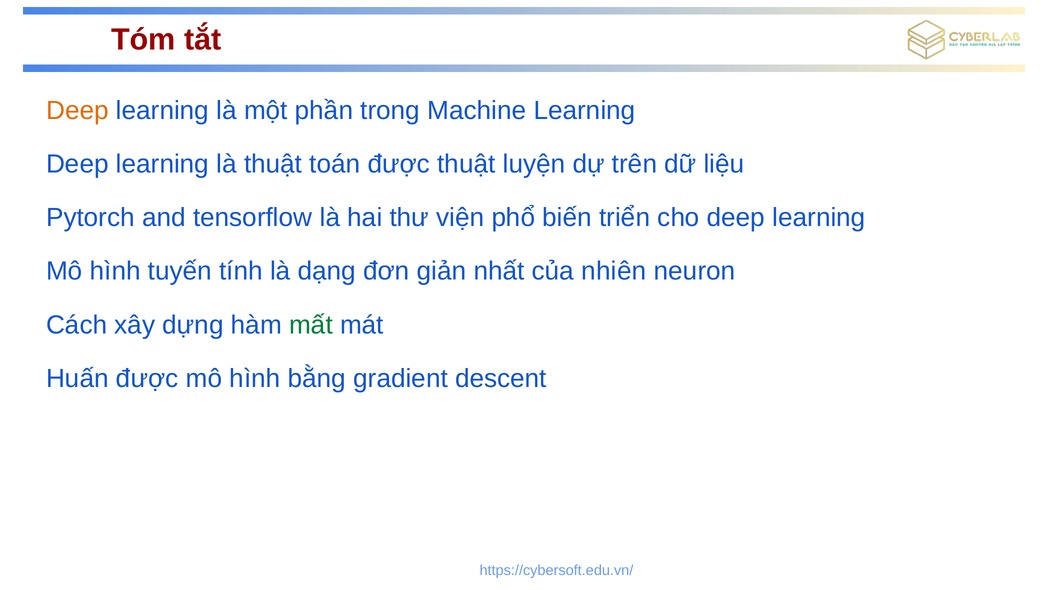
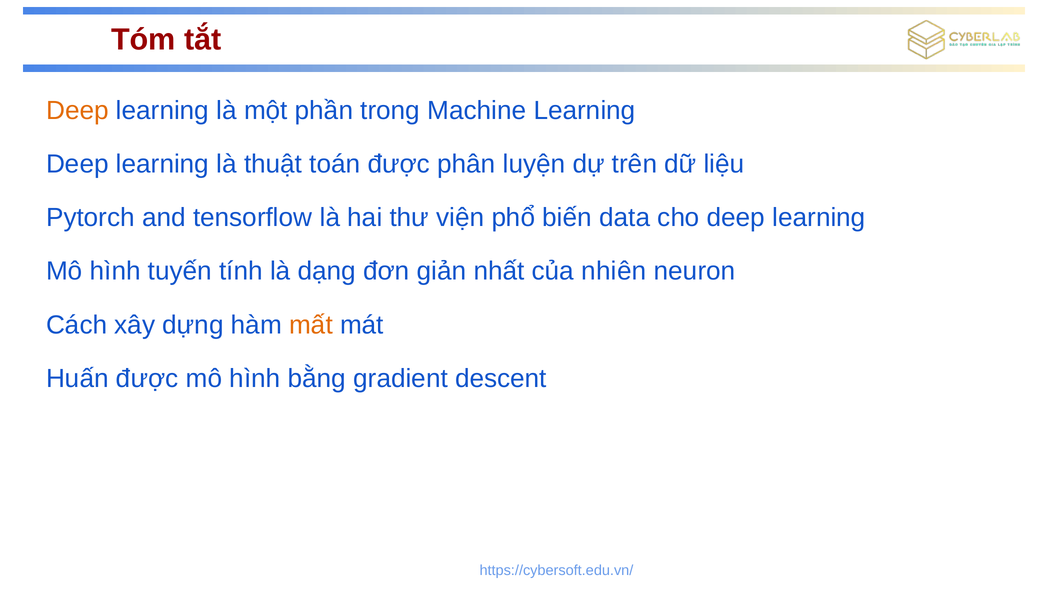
được thuật: thuật -> phân
triển: triển -> data
mất colour: green -> orange
